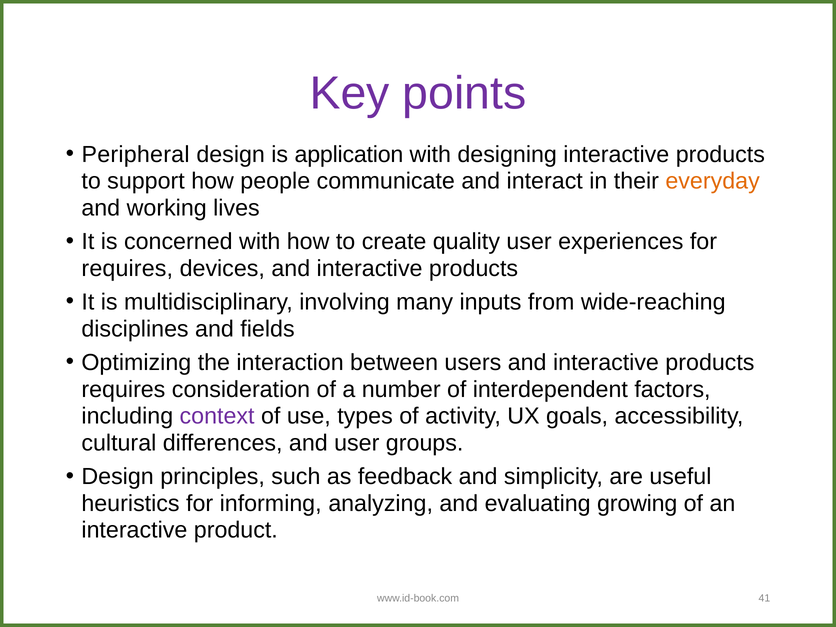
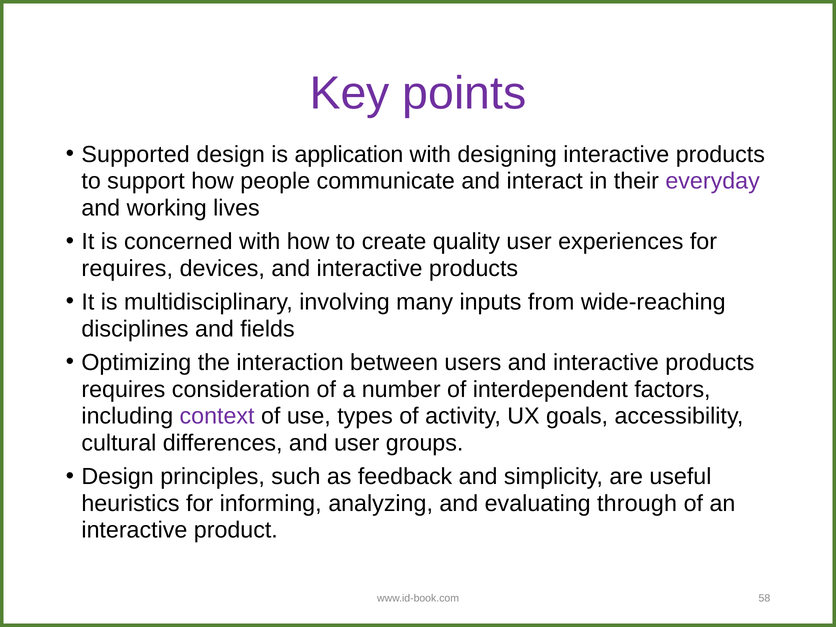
Peripheral: Peripheral -> Supported
everyday colour: orange -> purple
growing: growing -> through
41: 41 -> 58
